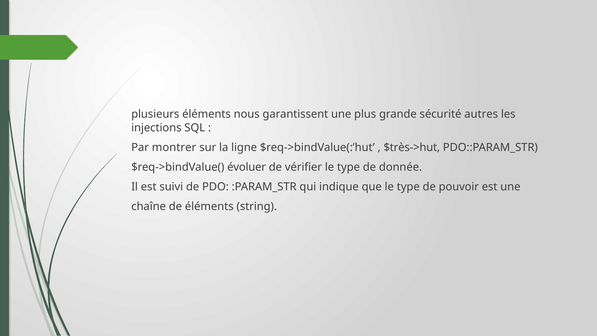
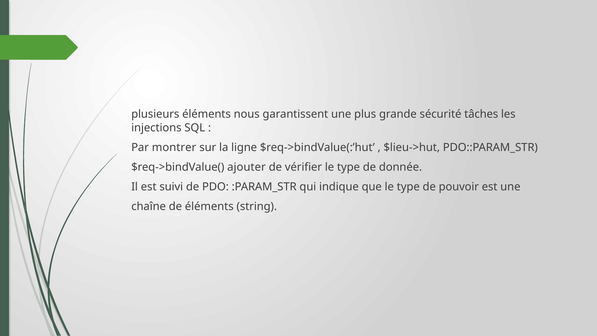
autres: autres -> tâches
$très->hut: $très->hut -> $lieu->hut
évoluer: évoluer -> ajouter
